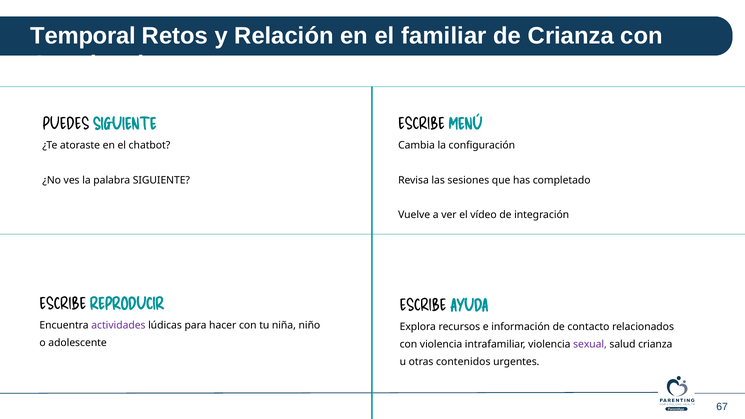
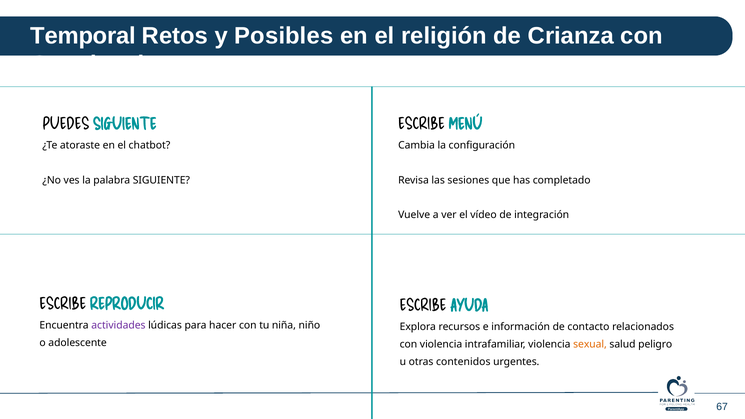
Relación: Relación -> Posibles
familiar: familiar -> religión
sexual colour: purple -> orange
salud crianza: crianza -> peligro
